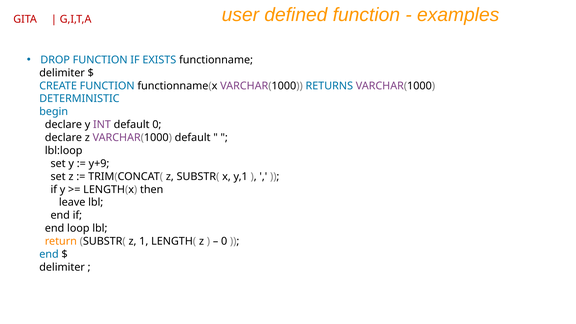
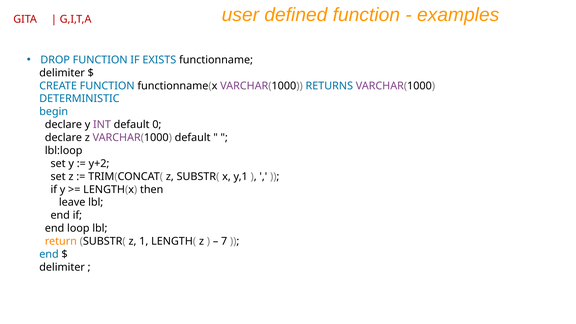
y+9: y+9 -> y+2
0 at (224, 241): 0 -> 7
